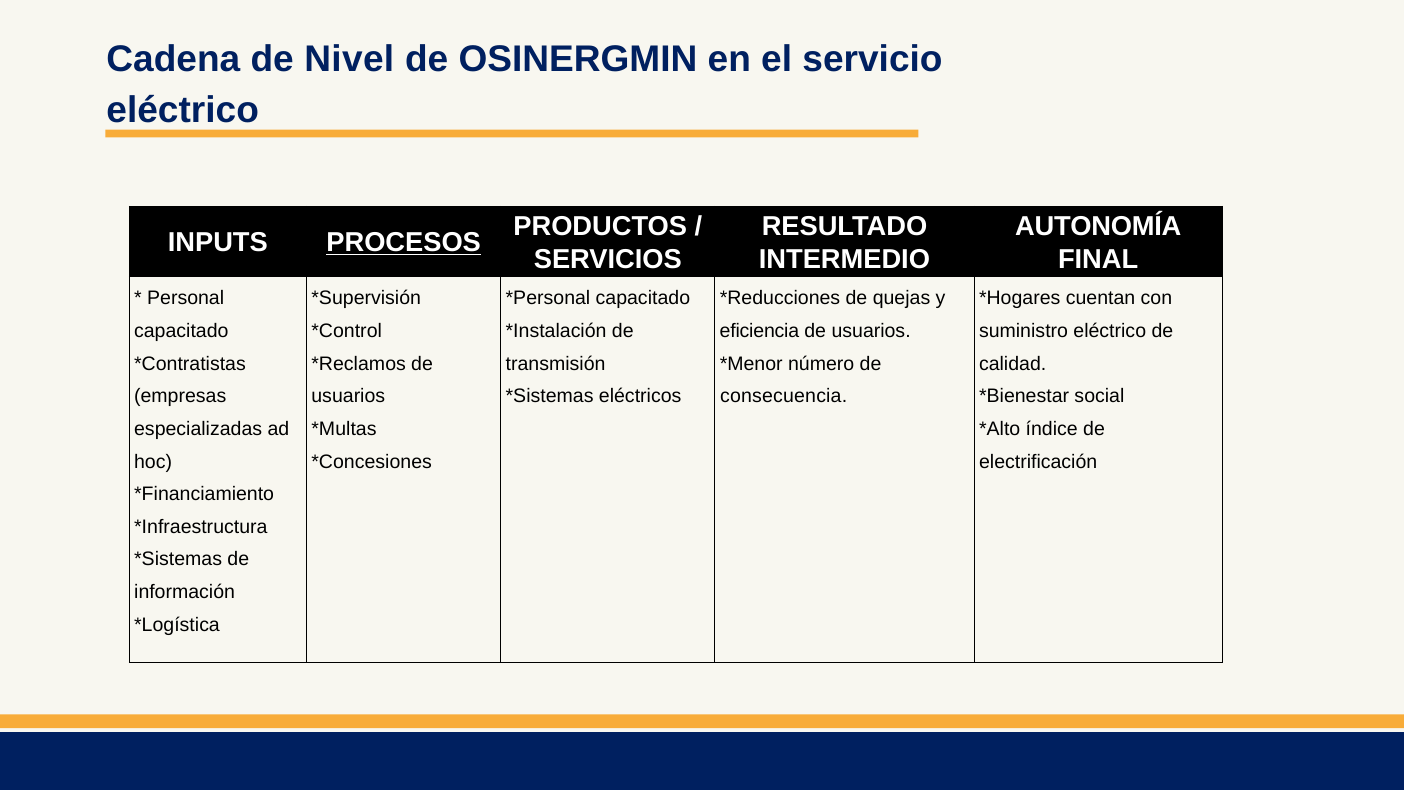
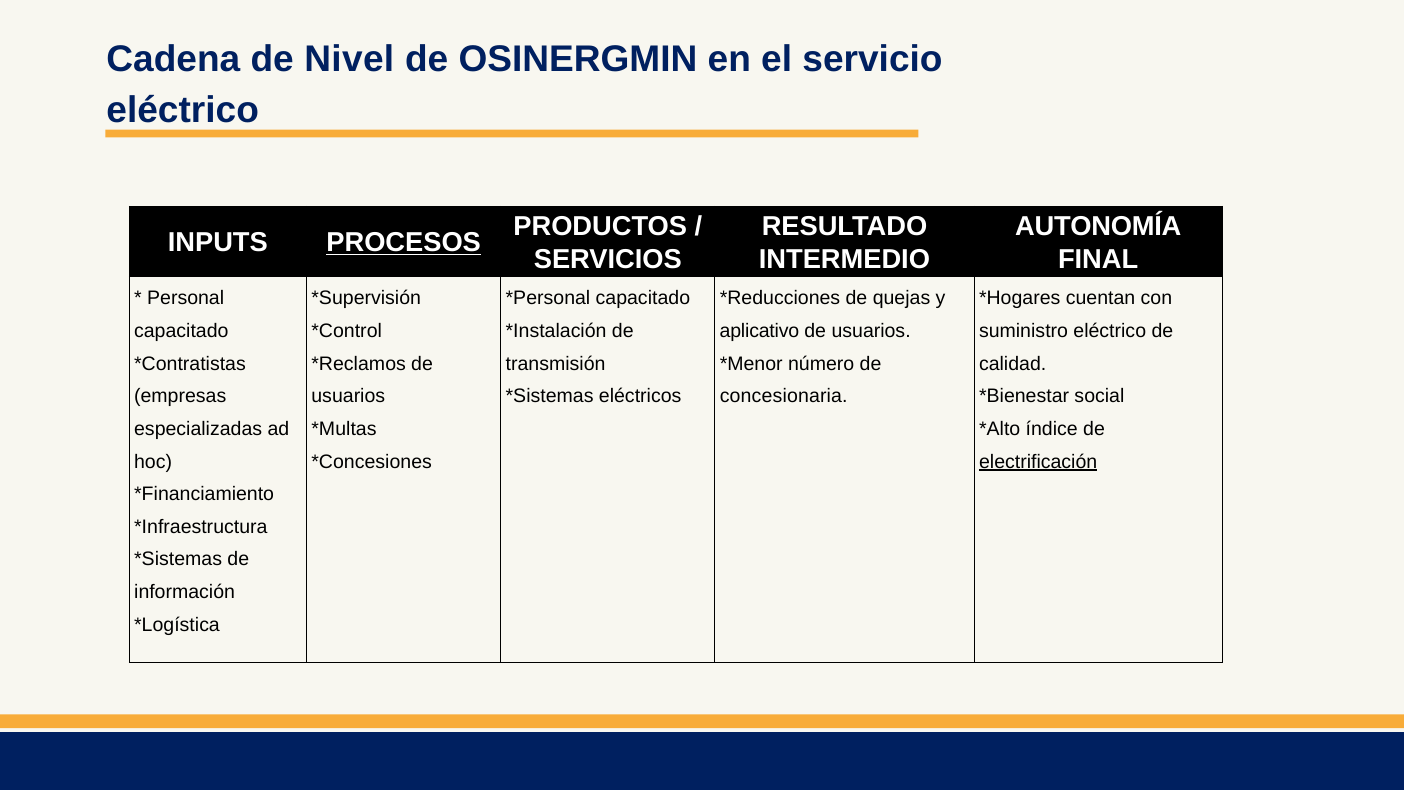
eficiencia: eficiencia -> aplicativo
consecuencia: consecuencia -> concesionaria
electrificación underline: none -> present
